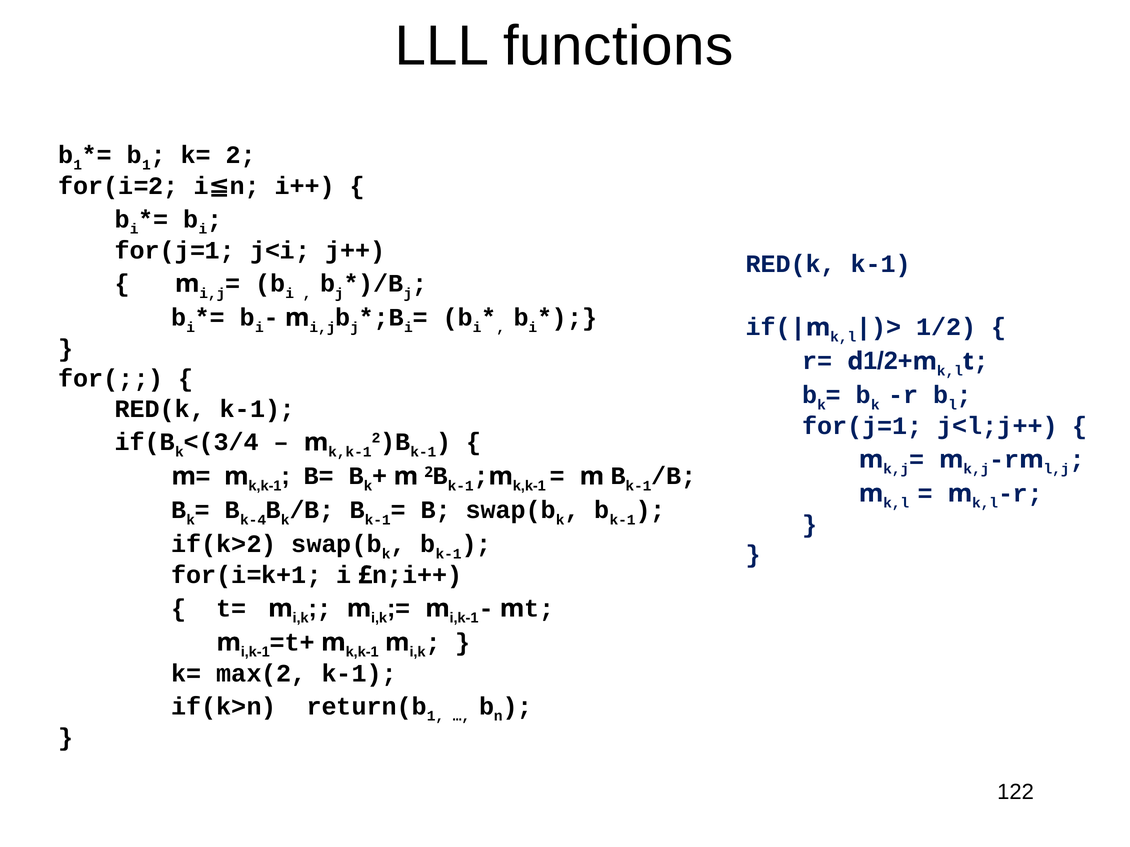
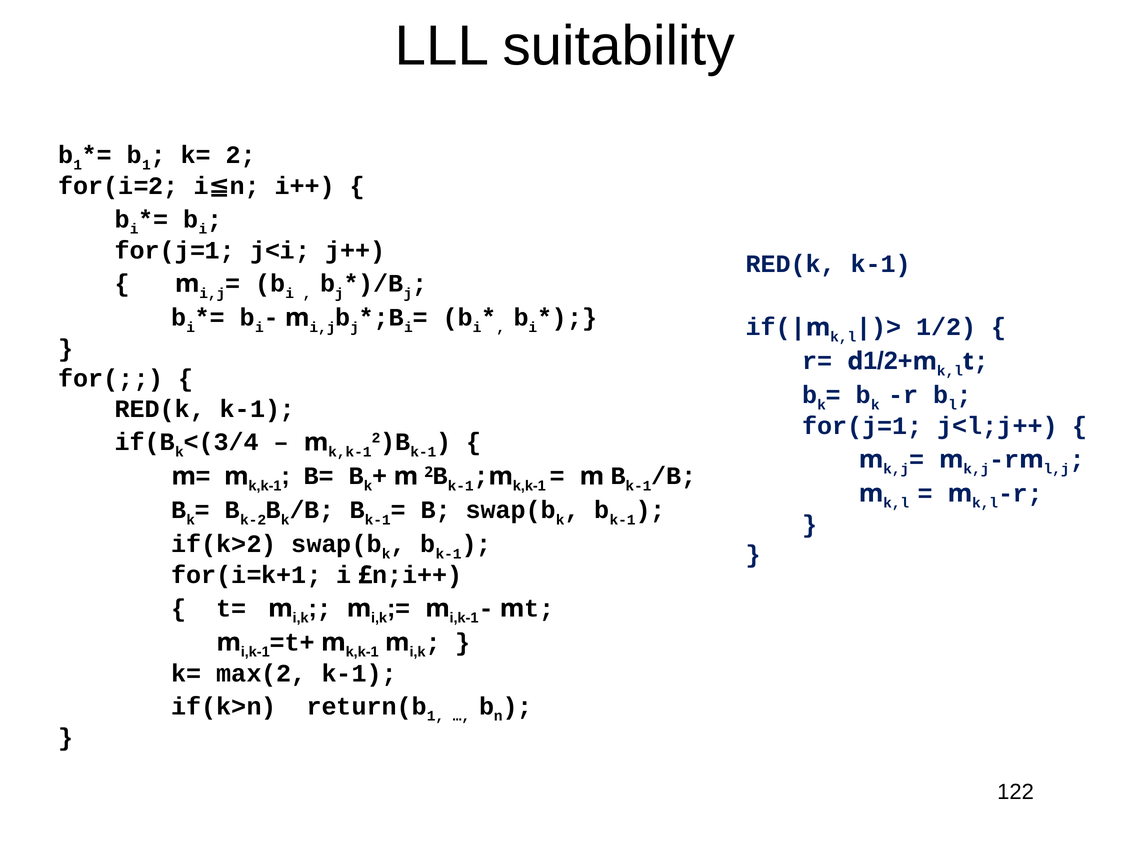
functions: functions -> suitability
k-4: k-4 -> k-2
